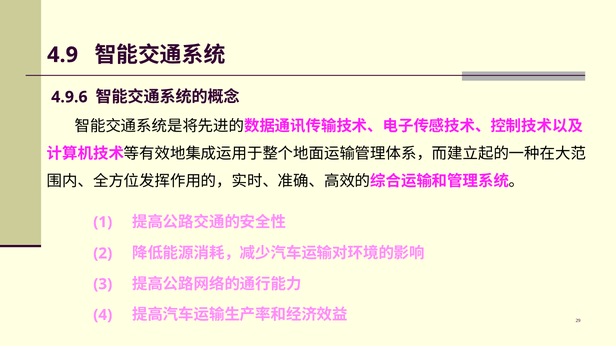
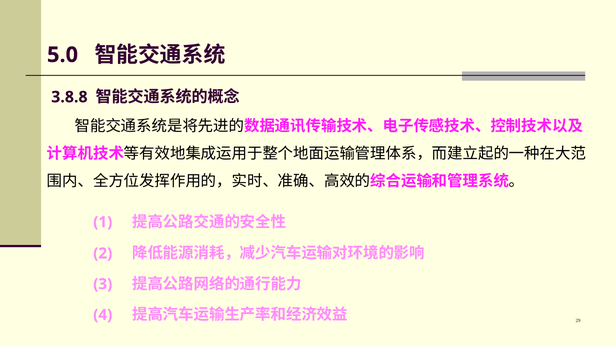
4.9: 4.9 -> 5.0
4.9.6: 4.9.6 -> 3.8.8
